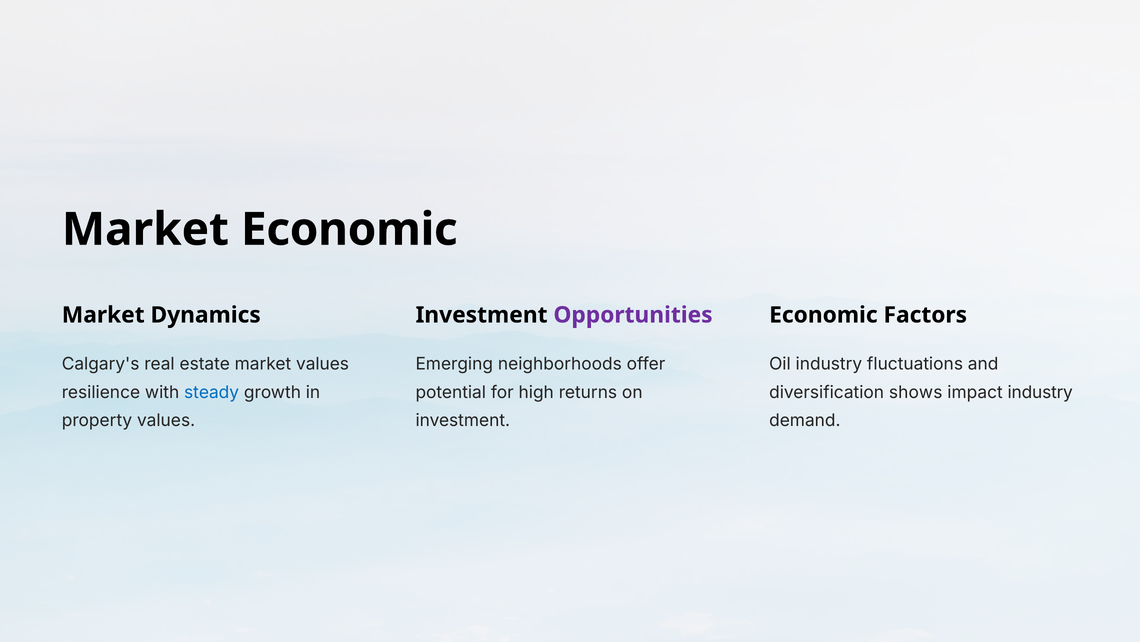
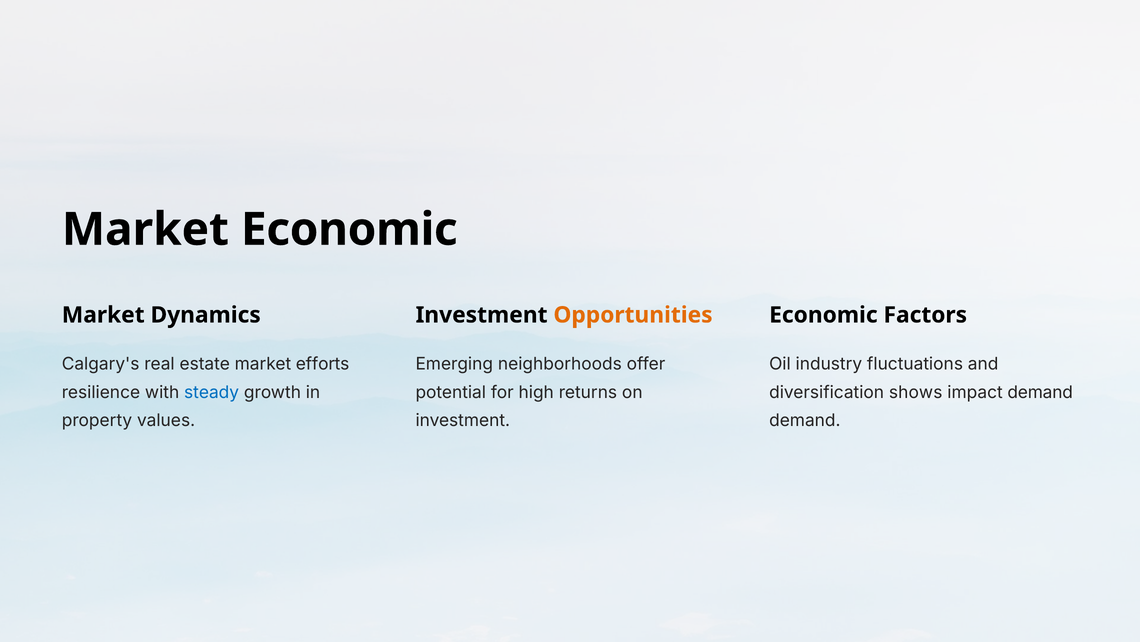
Opportunities colour: purple -> orange
market values: values -> efforts
impact industry: industry -> demand
